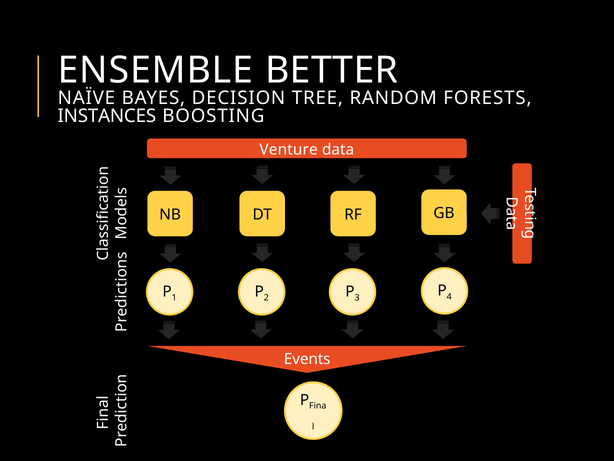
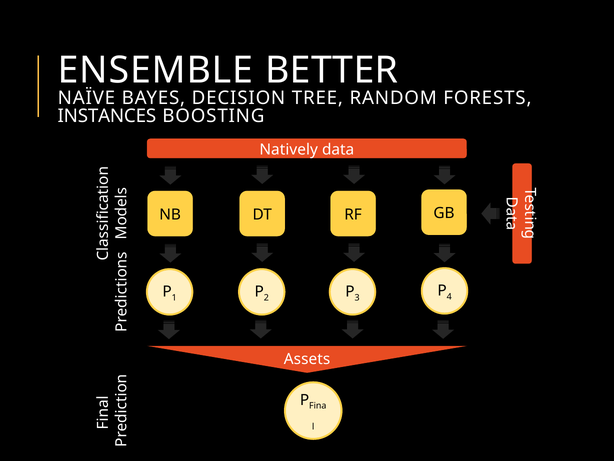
Venture: Venture -> Natively
Events: Events -> Assets
